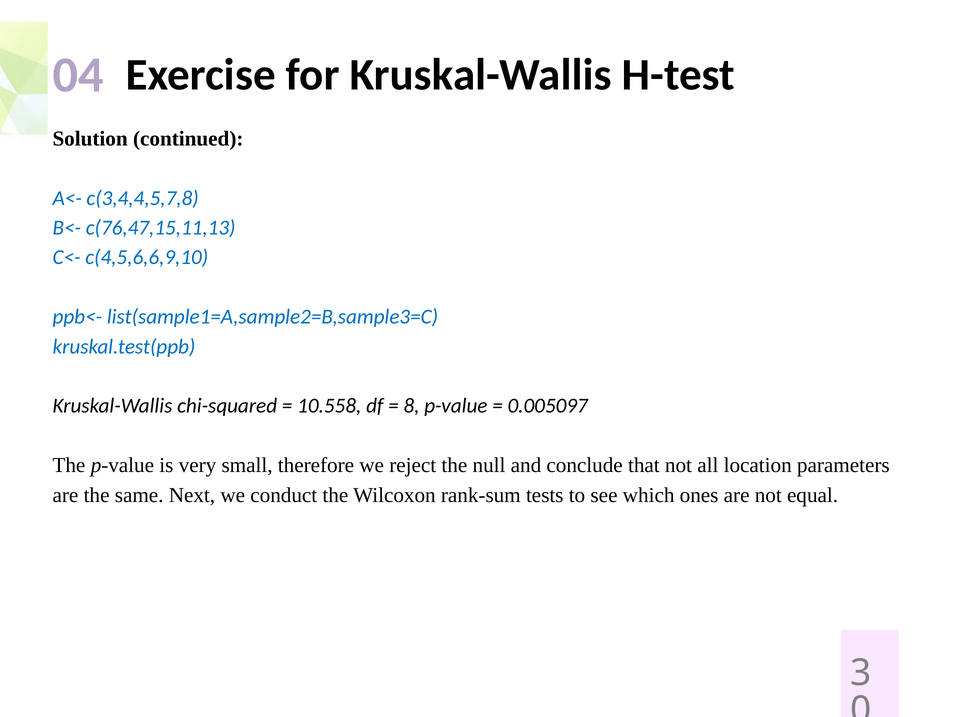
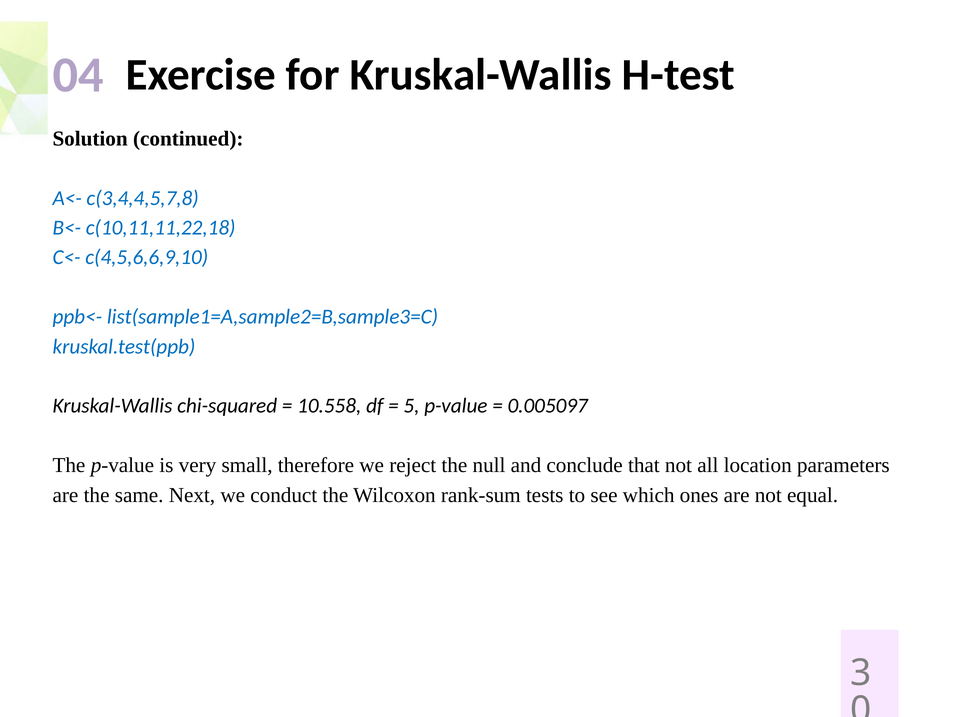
c(76,47,15,11,13: c(76,47,15,11,13 -> c(10,11,11,22,18
8: 8 -> 5
